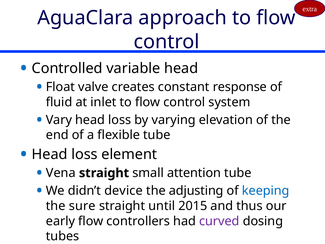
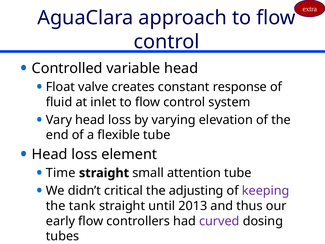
Vena: Vena -> Time
device: device -> critical
keeping colour: blue -> purple
sure: sure -> tank
2015: 2015 -> 2013
